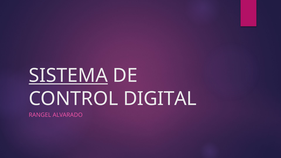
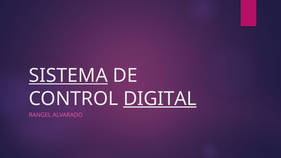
DIGITAL underline: none -> present
